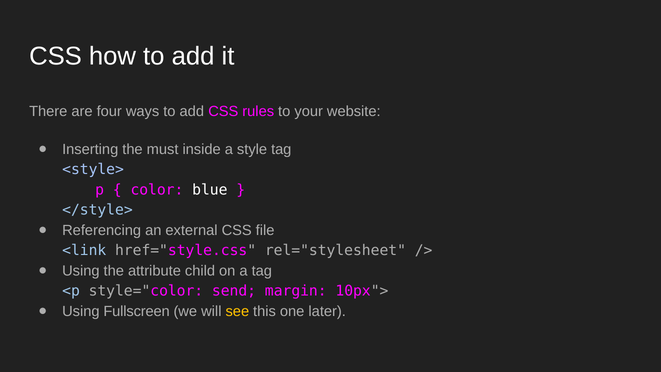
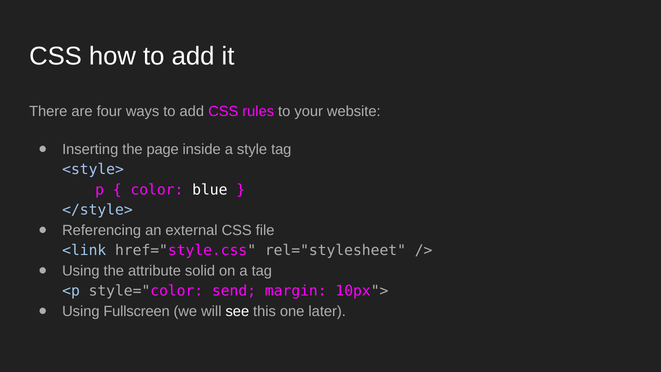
must: must -> page
child: child -> solid
see colour: yellow -> white
